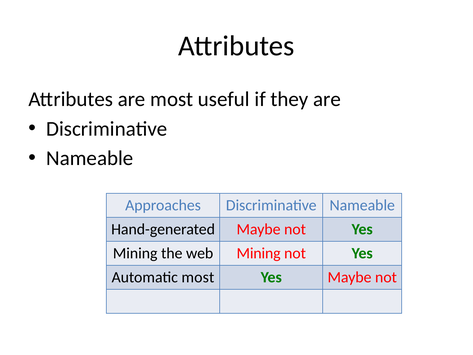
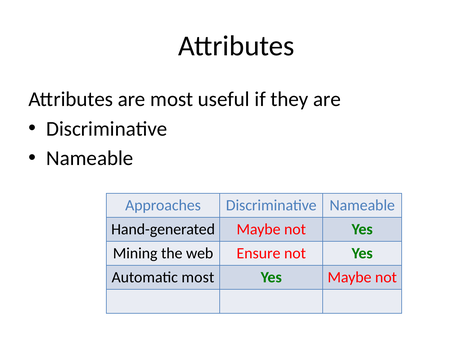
web Mining: Mining -> Ensure
